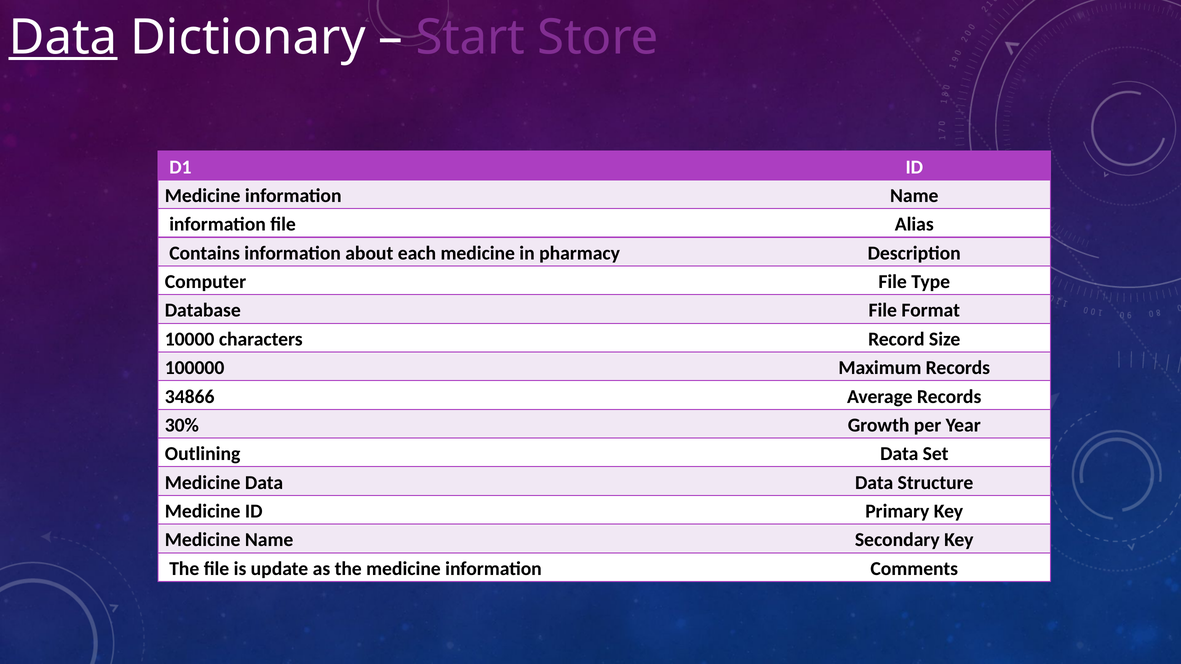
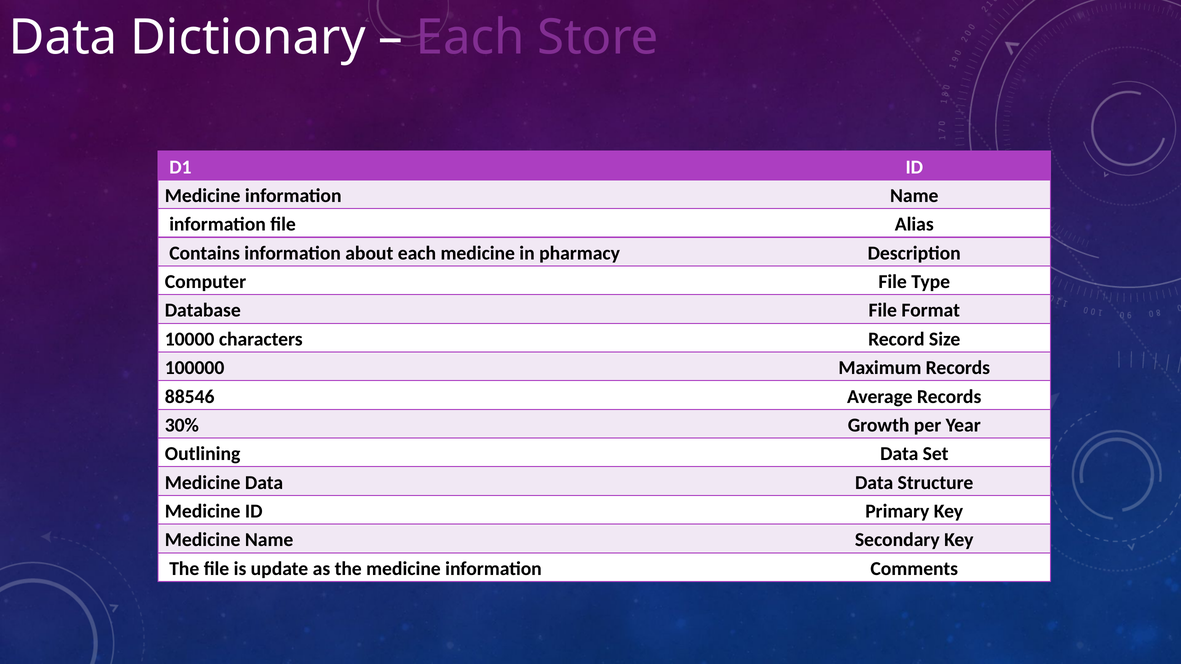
Data at (63, 37) underline: present -> none
Start at (470, 37): Start -> Each
34866: 34866 -> 88546
